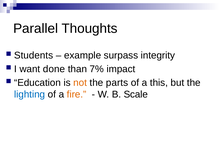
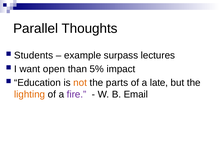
integrity: integrity -> lectures
done: done -> open
7%: 7% -> 5%
this: this -> late
lighting colour: blue -> orange
fire colour: orange -> purple
Scale: Scale -> Email
